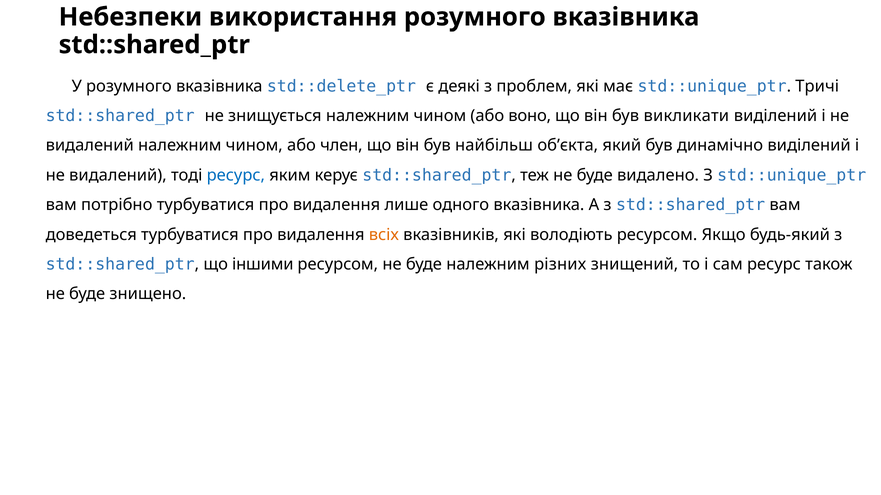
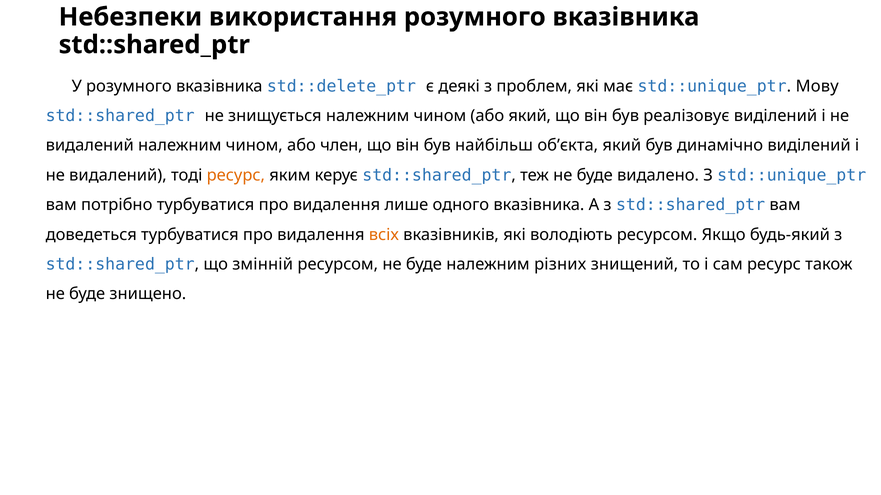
Тричі: Тричі -> Мову
або воно: воно -> який
викликати: викликати -> реалізовує
ресурс at (236, 175) colour: blue -> orange
іншими: іншими -> змінній
